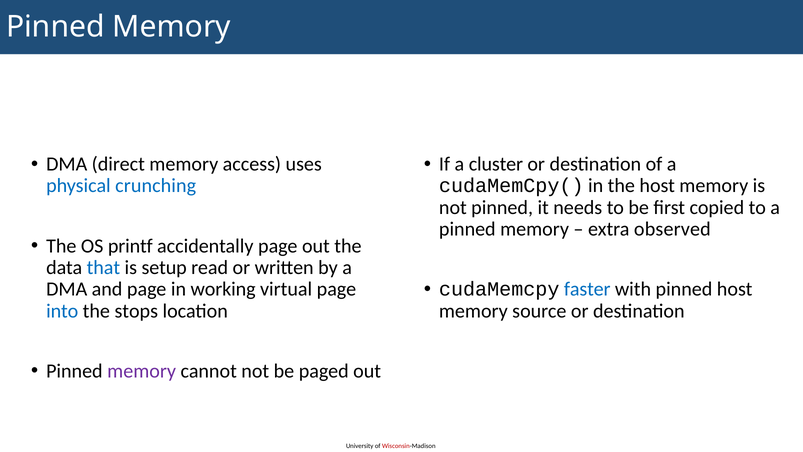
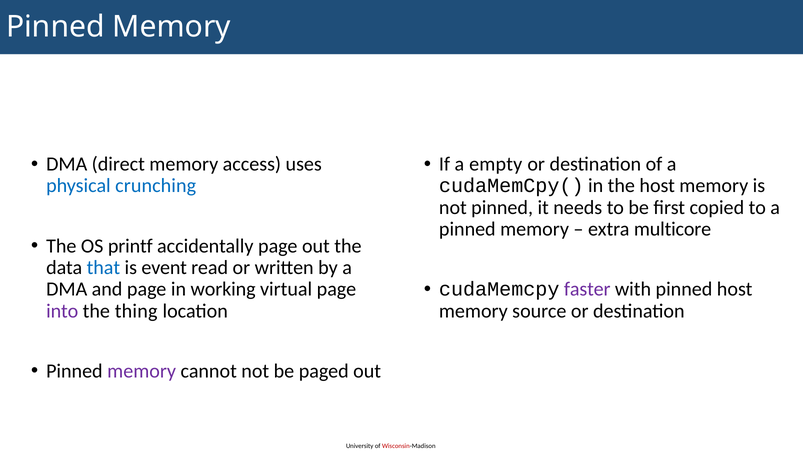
cluster: cluster -> empty
observed: observed -> multicore
setup: setup -> event
faster colour: blue -> purple
into colour: blue -> purple
stops: stops -> thing
